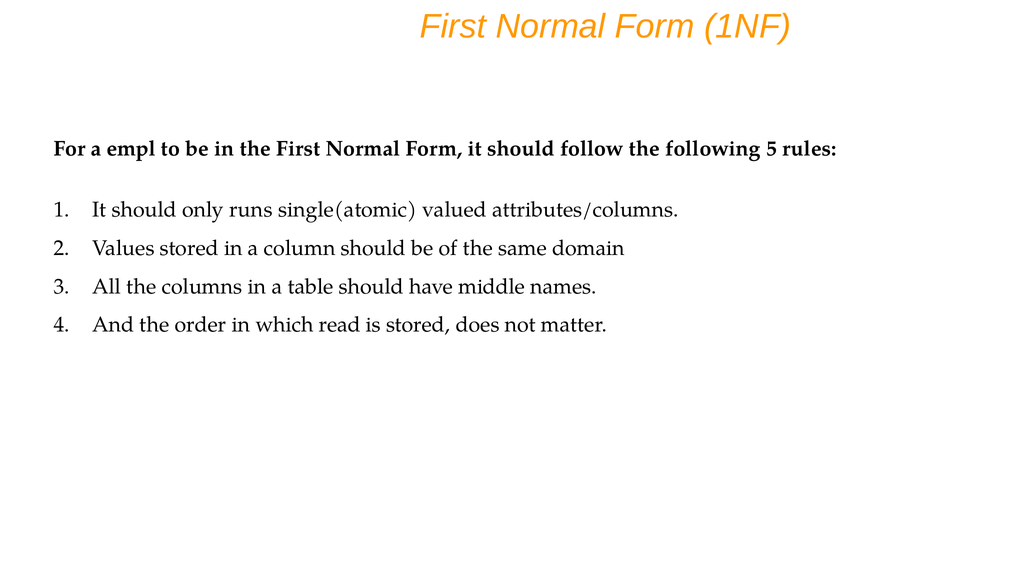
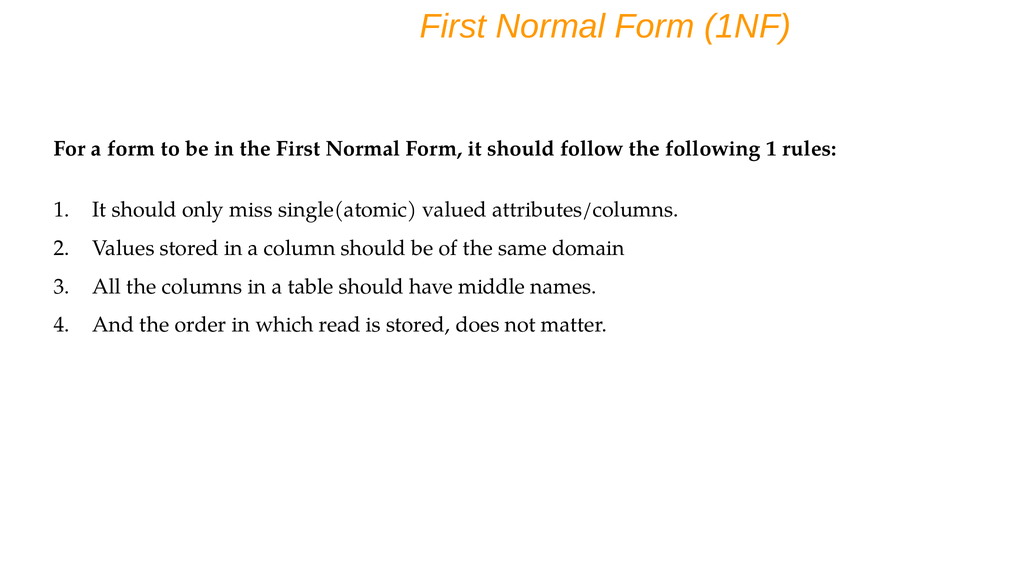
a empl: empl -> form
following 5: 5 -> 1
runs: runs -> miss
